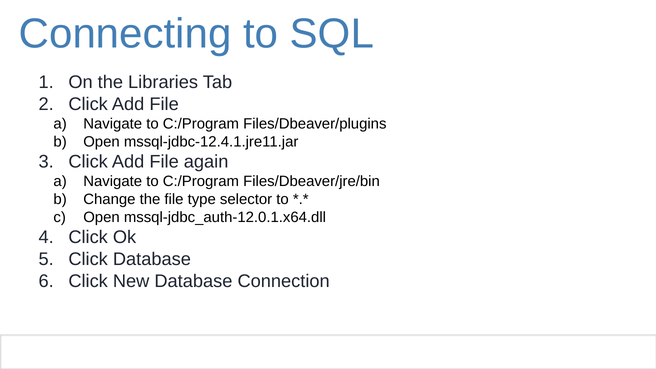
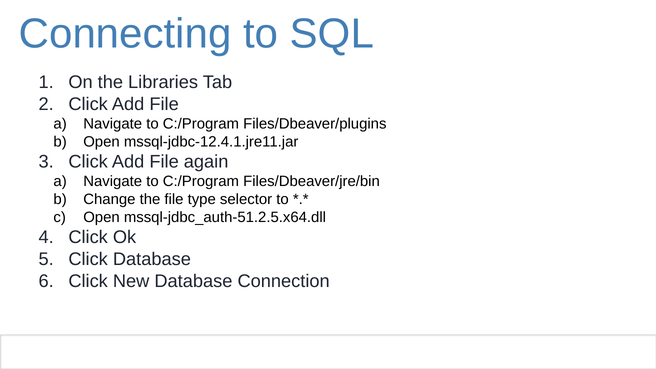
mssql-jdbc_auth-12.0.1.x64.dll: mssql-jdbc_auth-12.0.1.x64.dll -> mssql-jdbc_auth-51.2.5.x64.dll
